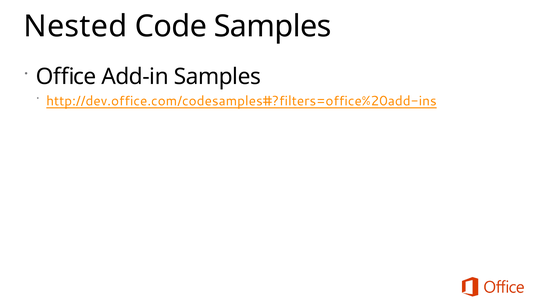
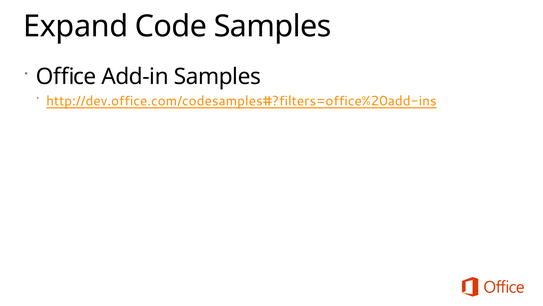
Nested: Nested -> Expand
